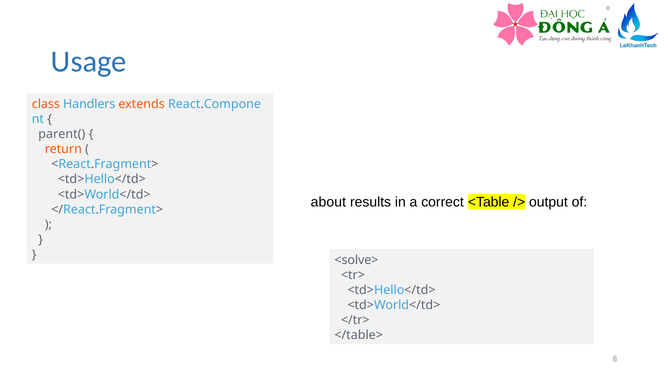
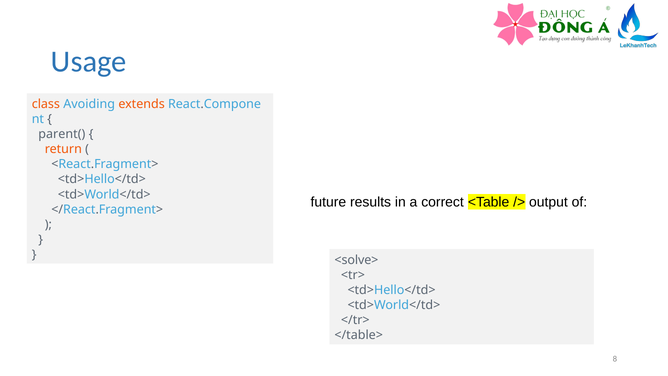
Handlers: Handlers -> Avoiding
about: about -> future
